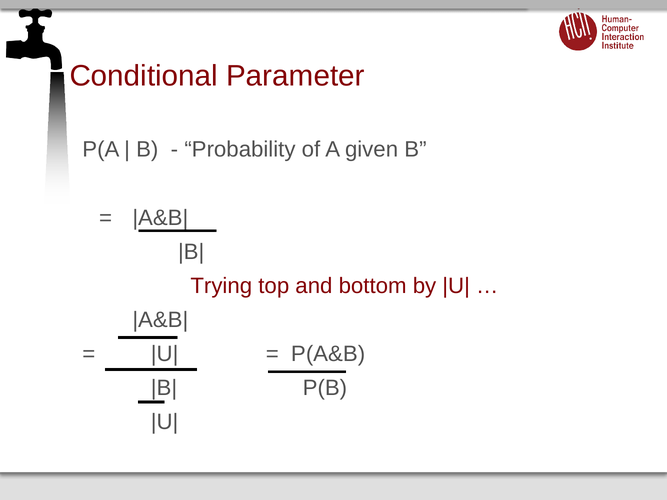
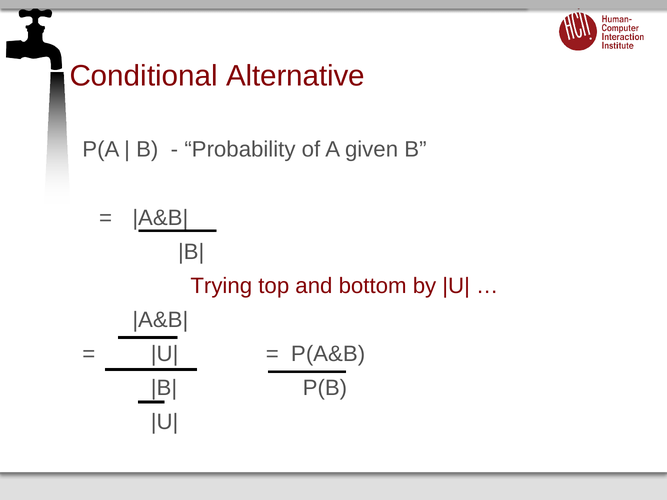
Parameter: Parameter -> Alternative
